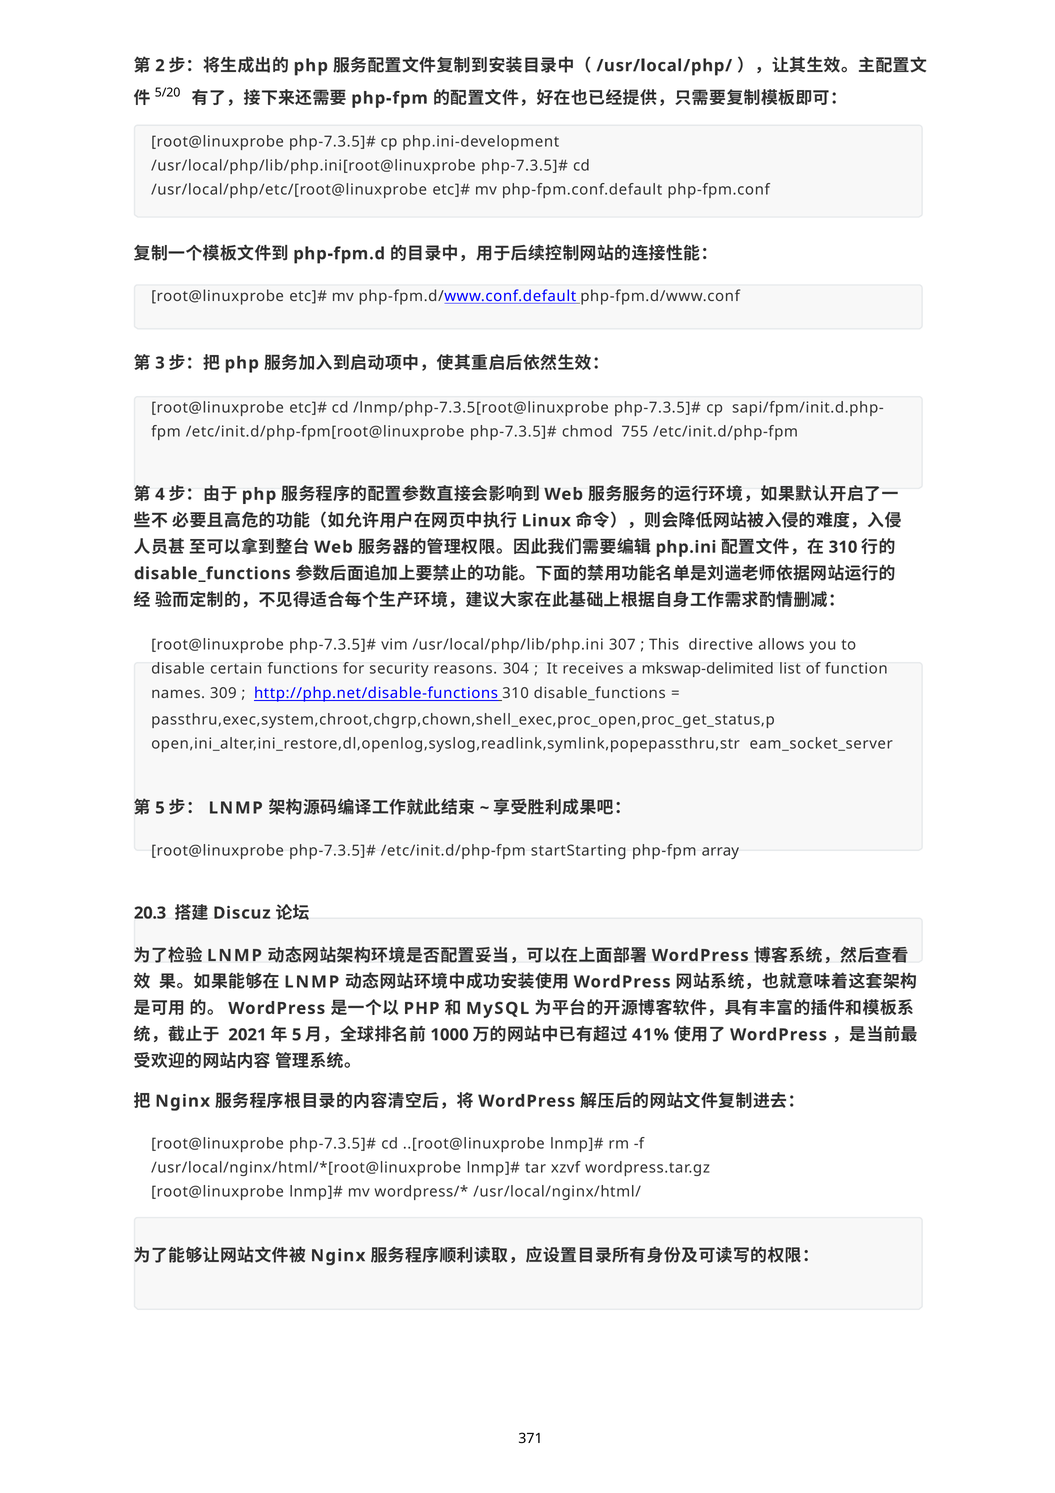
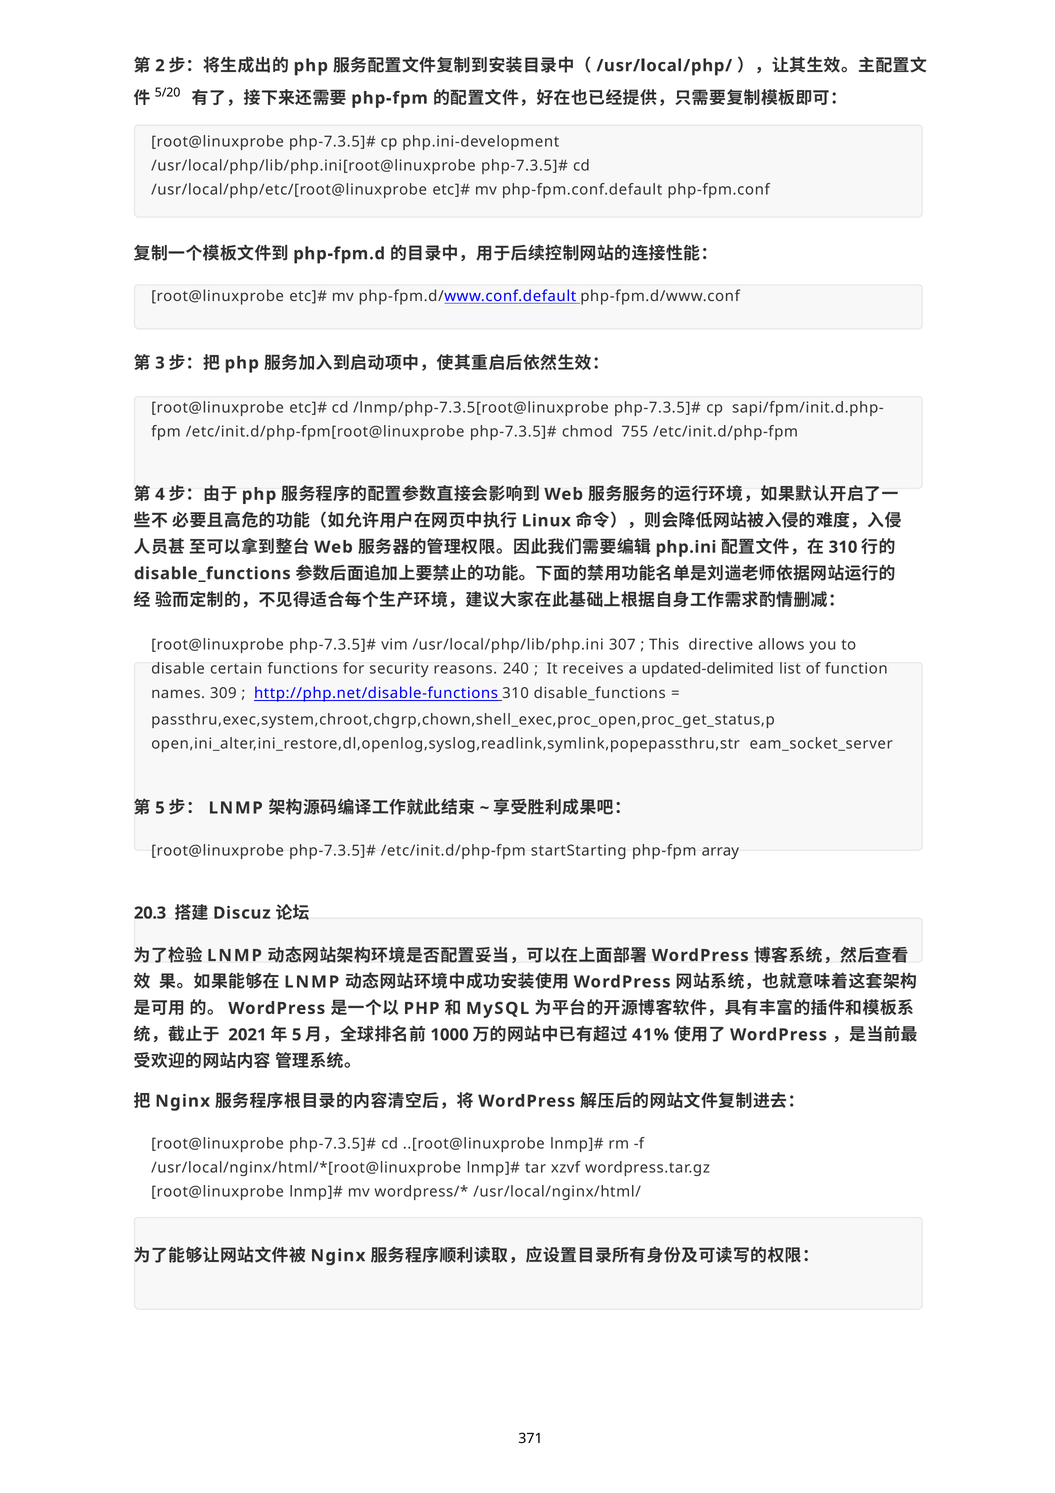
304: 304 -> 240
mkswap-delimited: mkswap-delimited -> updated-delimited
